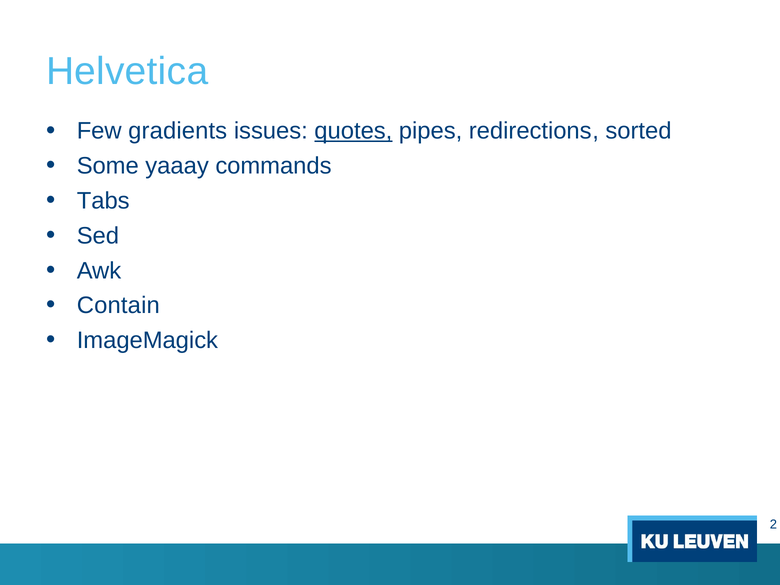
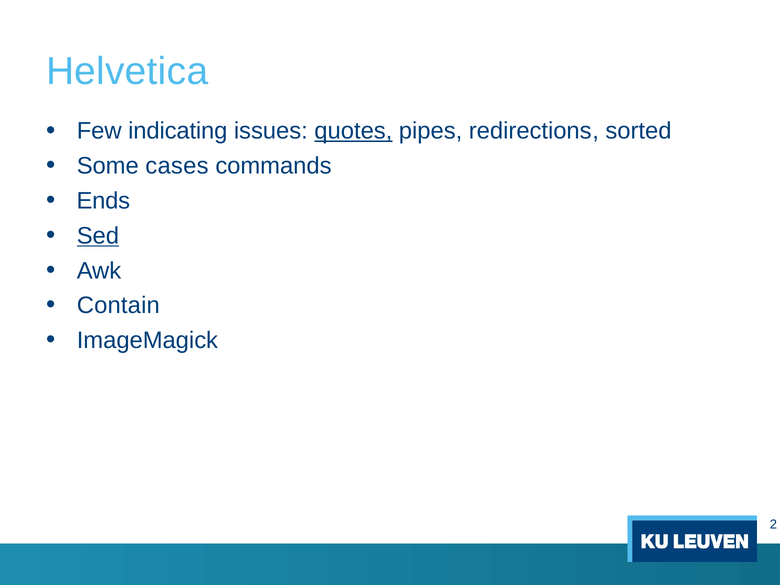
gradients: gradients -> indicating
yaaay: yaaay -> cases
Tabs: Tabs -> Ends
Sed underline: none -> present
